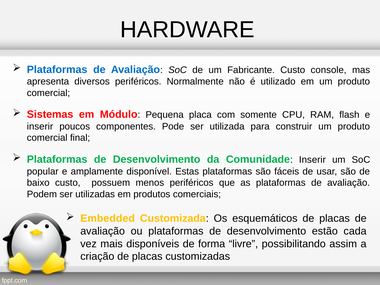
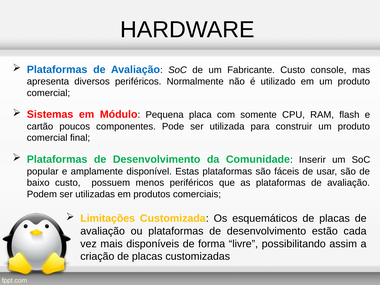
inserir at (40, 126): inserir -> cartão
Embedded: Embedded -> Limitações
